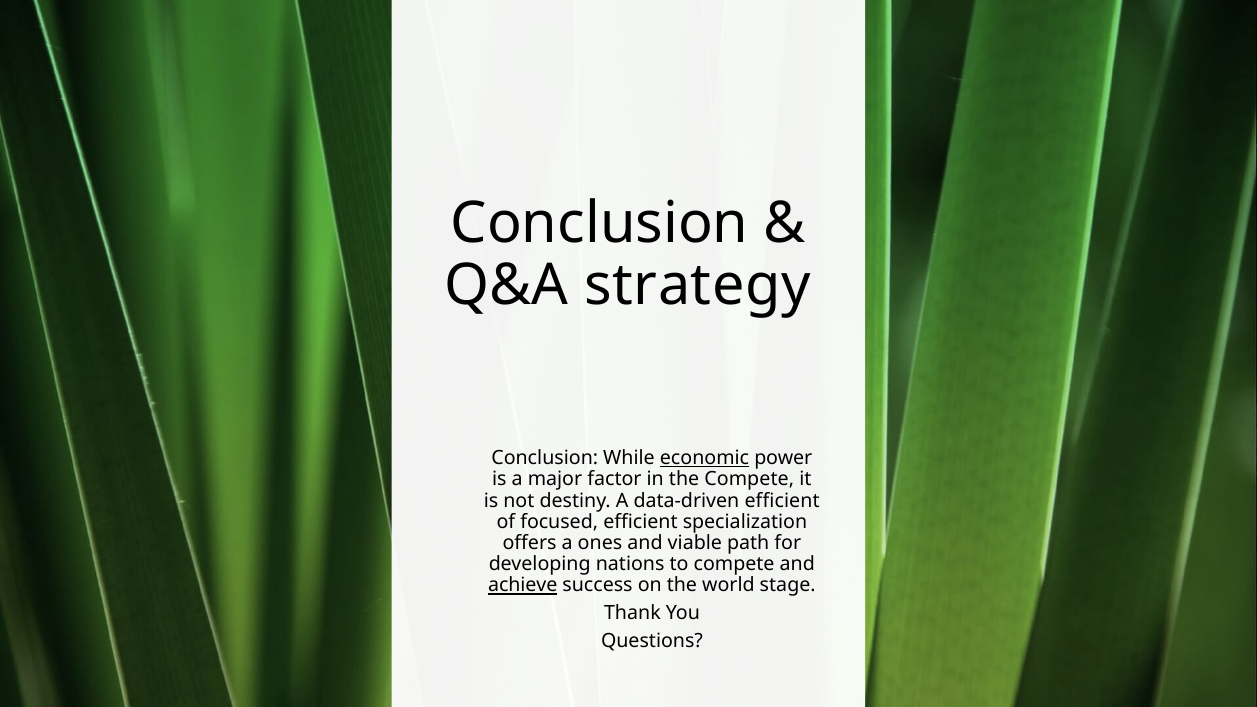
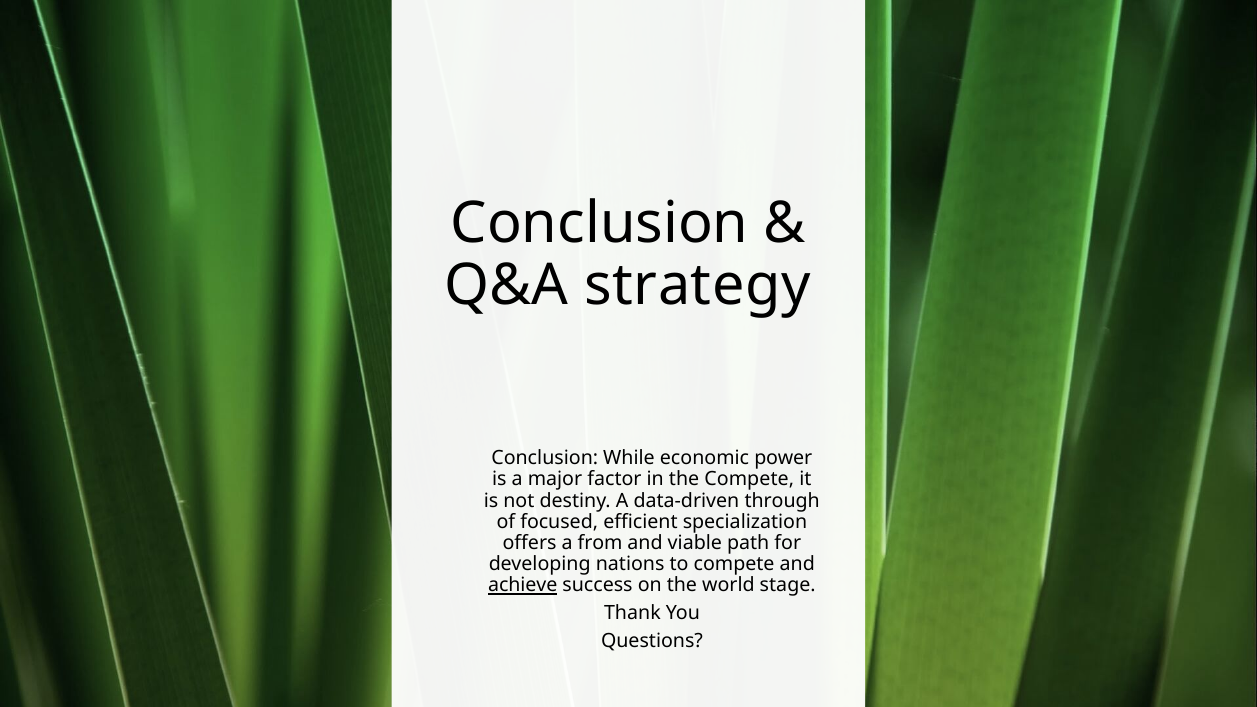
economic underline: present -> none
data-driven efficient: efficient -> through
ones: ones -> from
